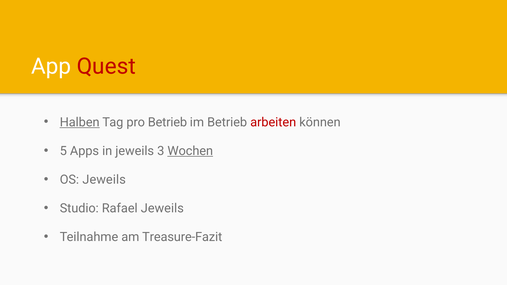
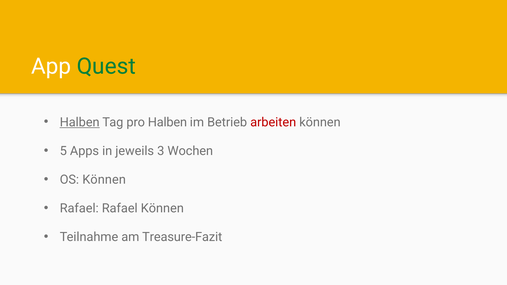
Quest colour: red -> green
pro Betrieb: Betrieb -> Halben
Wochen underline: present -> none
OS Jeweils: Jeweils -> Können
Studio at (79, 208): Studio -> Rafael
Rafael Jeweils: Jeweils -> Können
